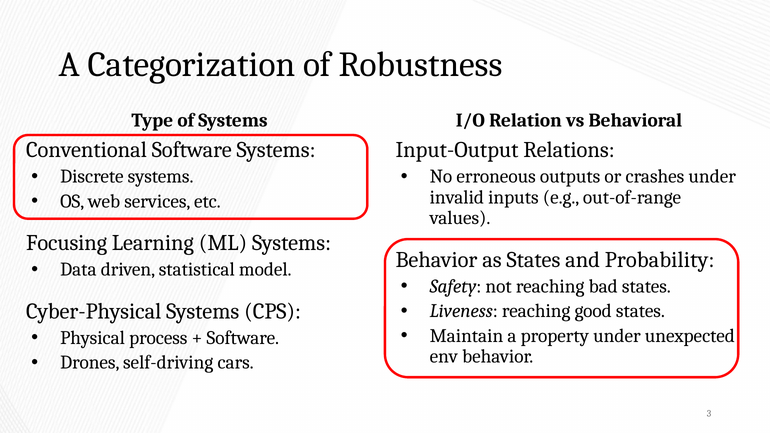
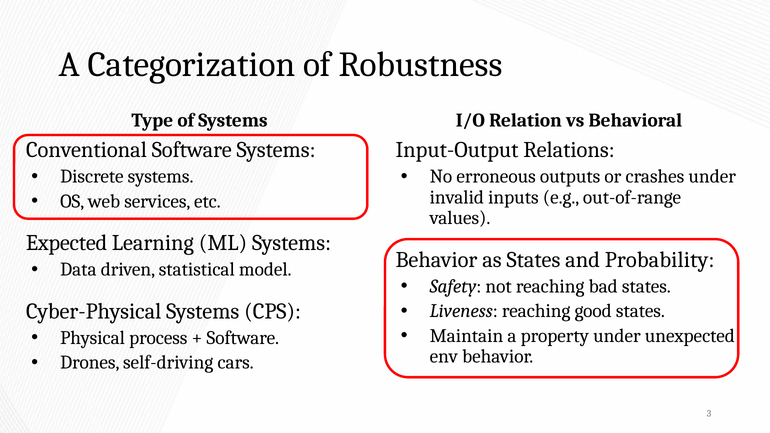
Focusing: Focusing -> Expected
